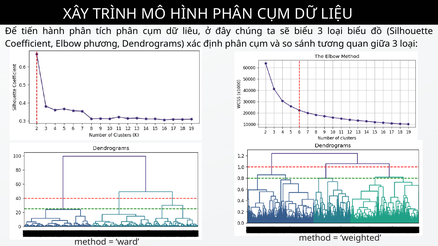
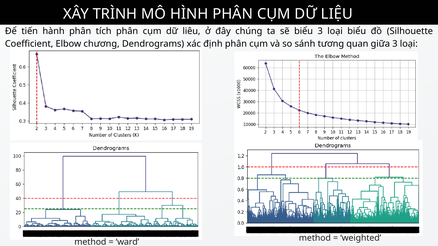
phương: phương -> chương
